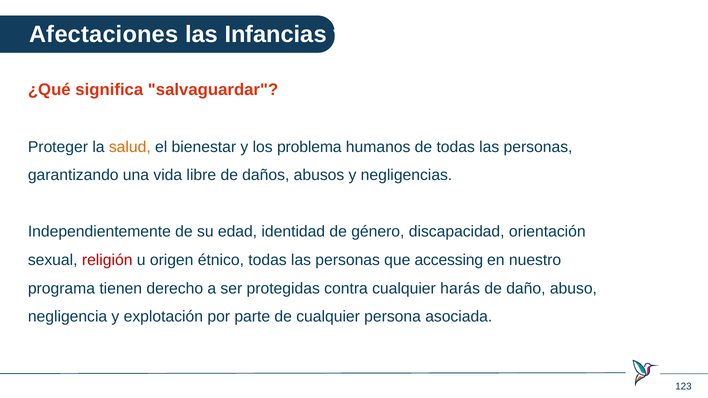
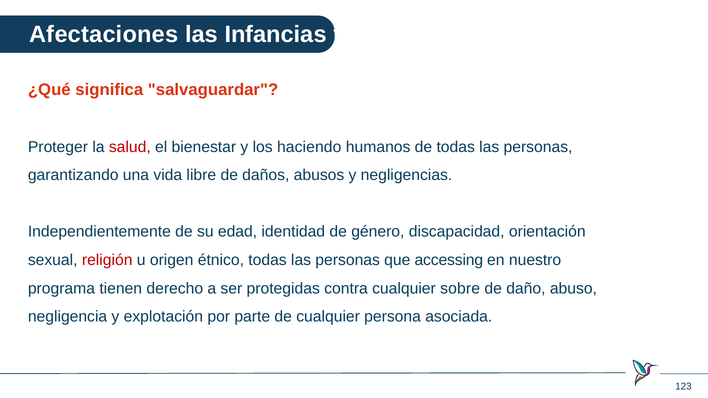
salud colour: orange -> red
problema: problema -> haciendo
harás: harás -> sobre
